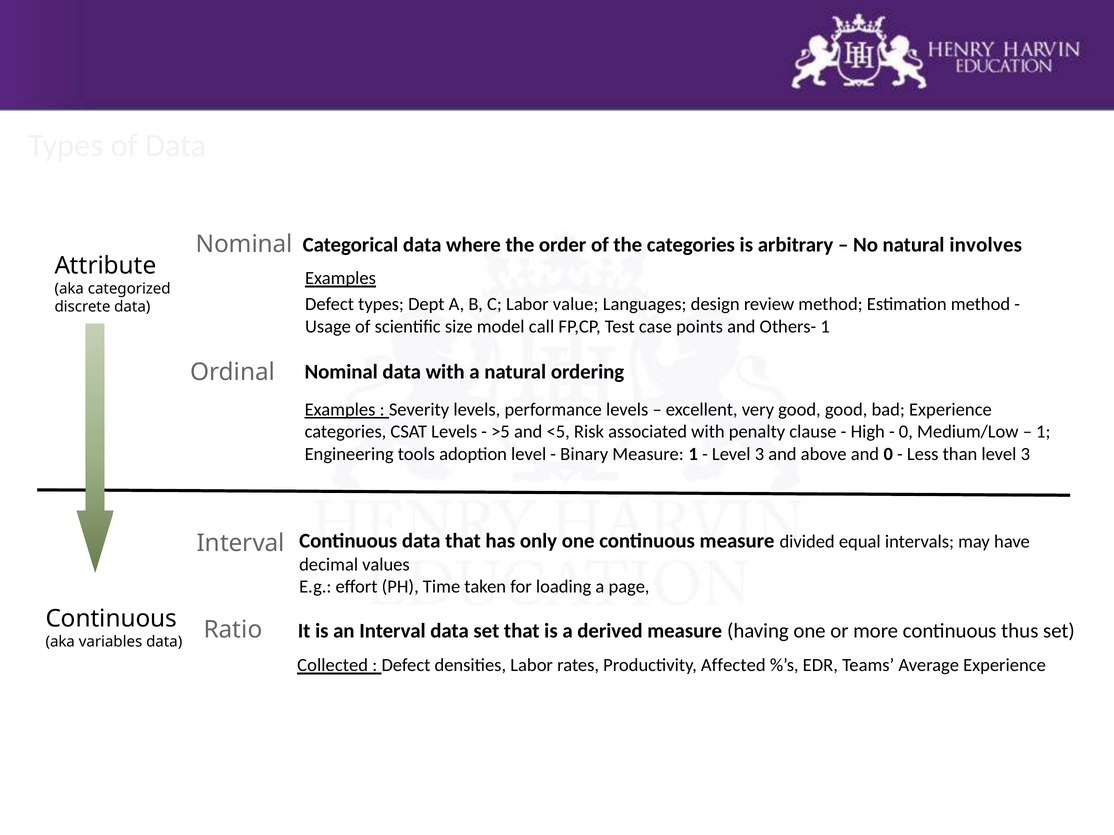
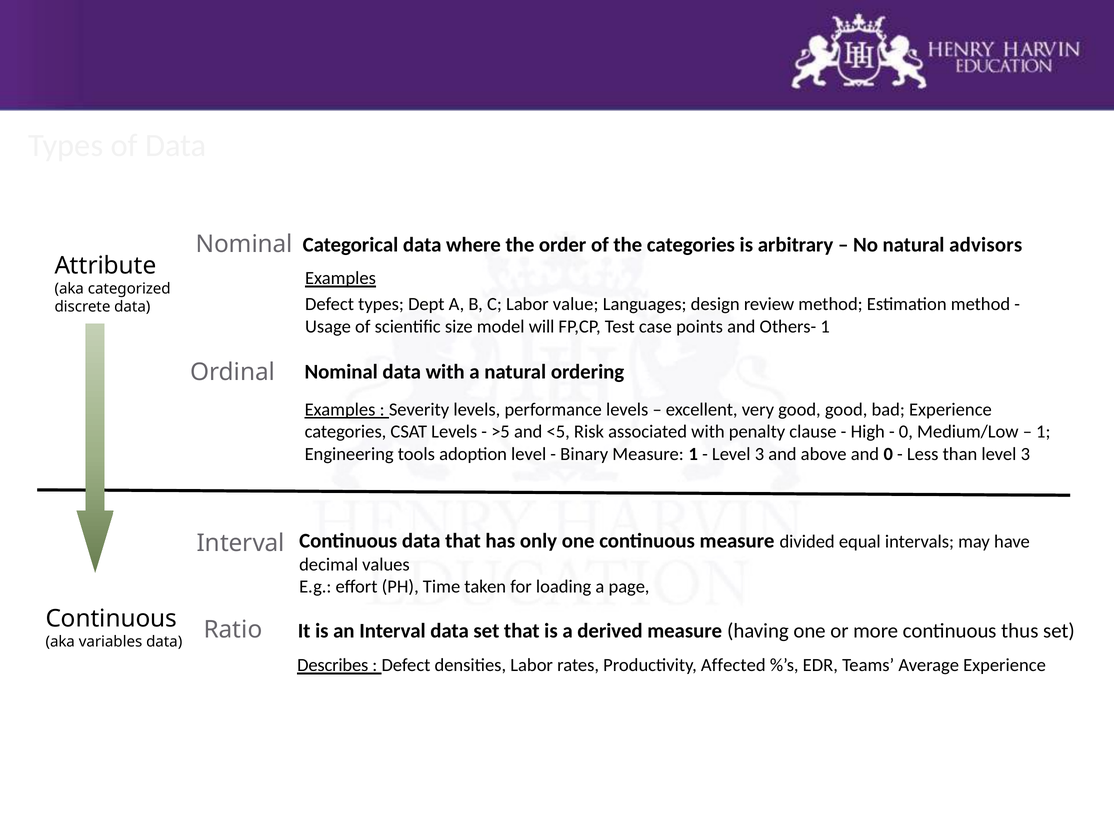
involves: involves -> advisors
call: call -> will
Collected: Collected -> Describes
